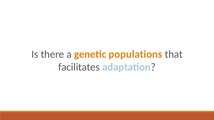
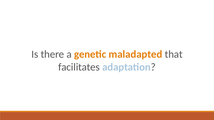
populations: populations -> maladapted
